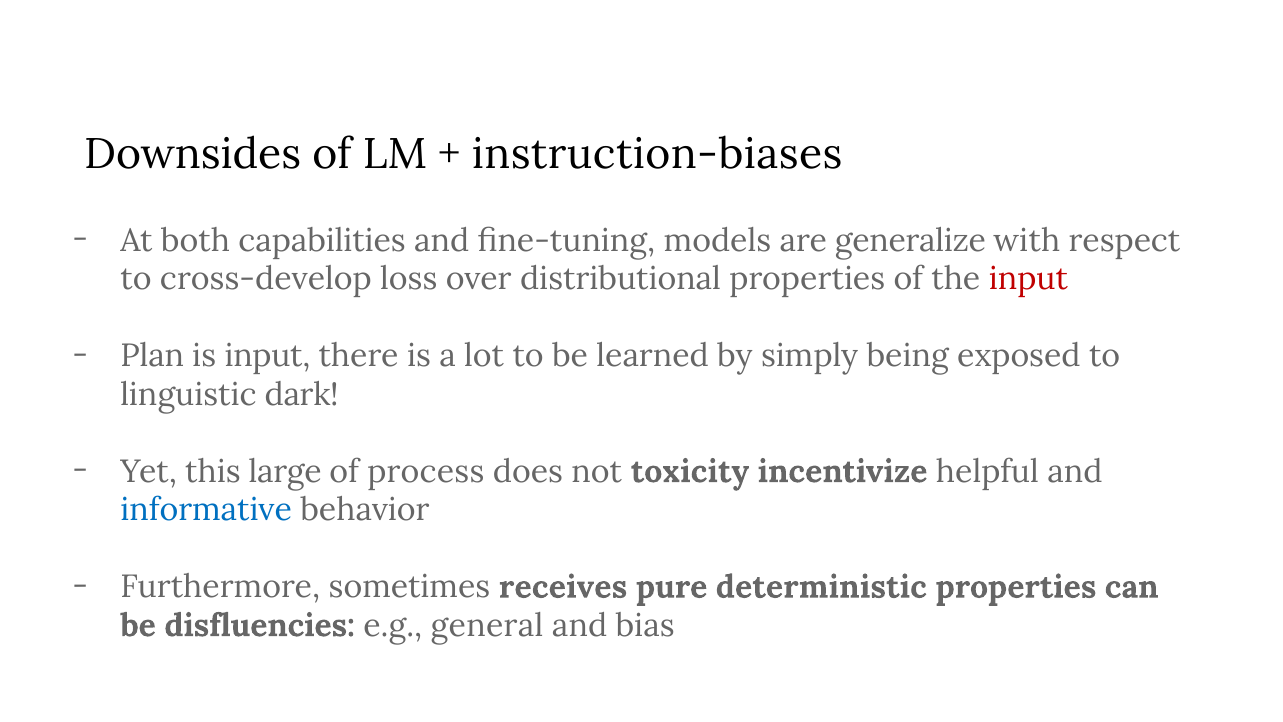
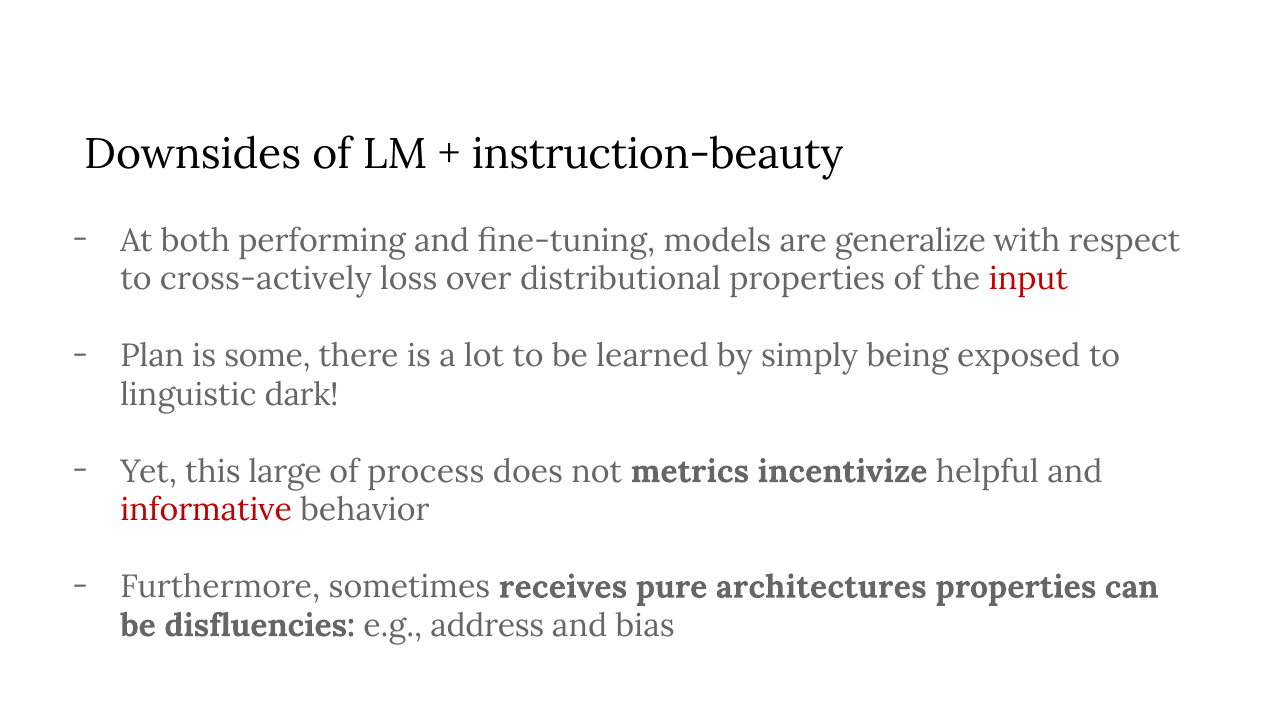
instruction-biases: instruction-biases -> instruction-beauty
capabilities: capabilities -> performing
cross-develop: cross-develop -> cross-actively
is input: input -> some
toxicity: toxicity -> metrics
informative colour: blue -> red
deterministic: deterministic -> architectures
general: general -> address
